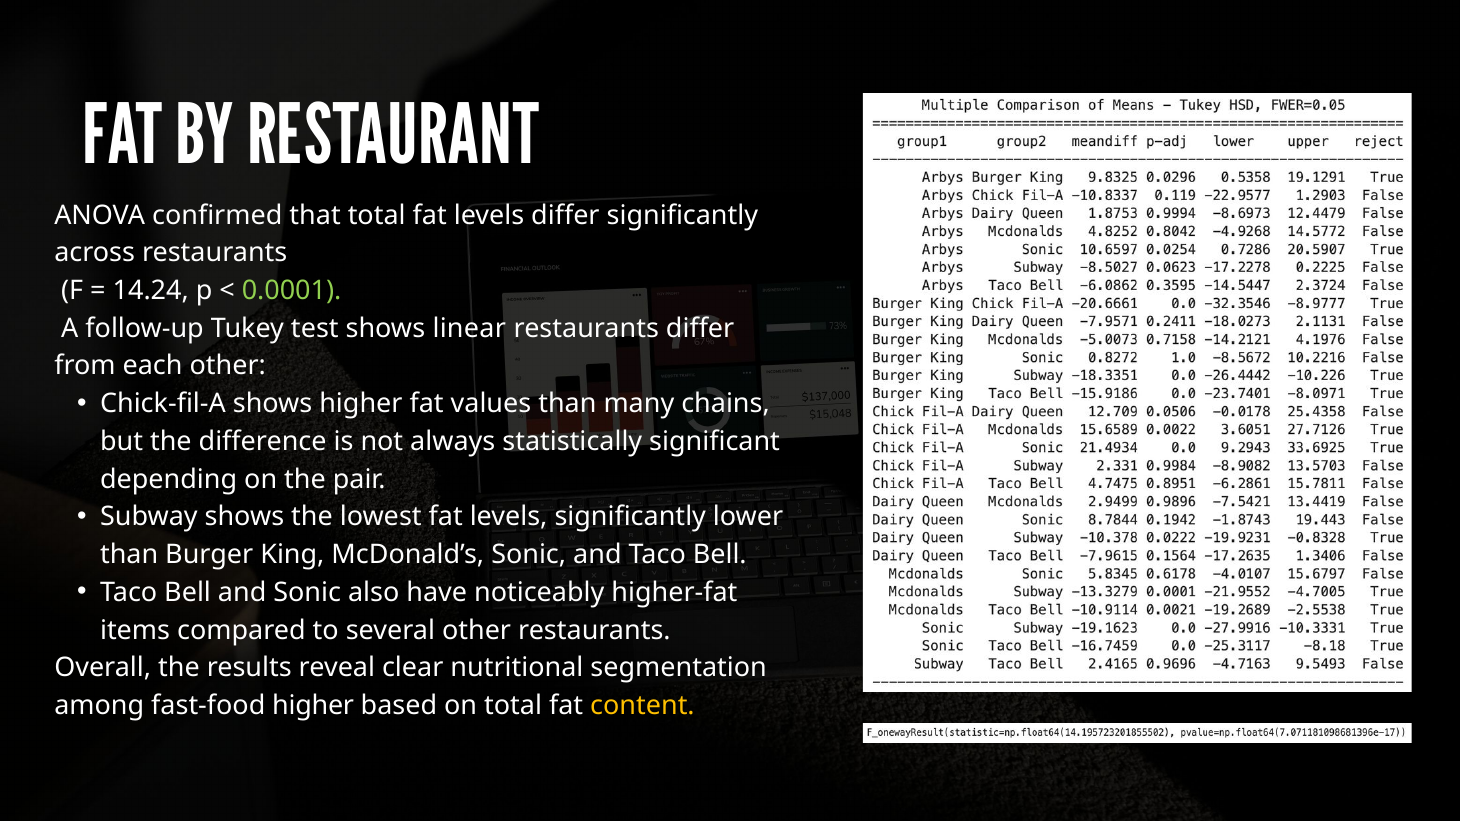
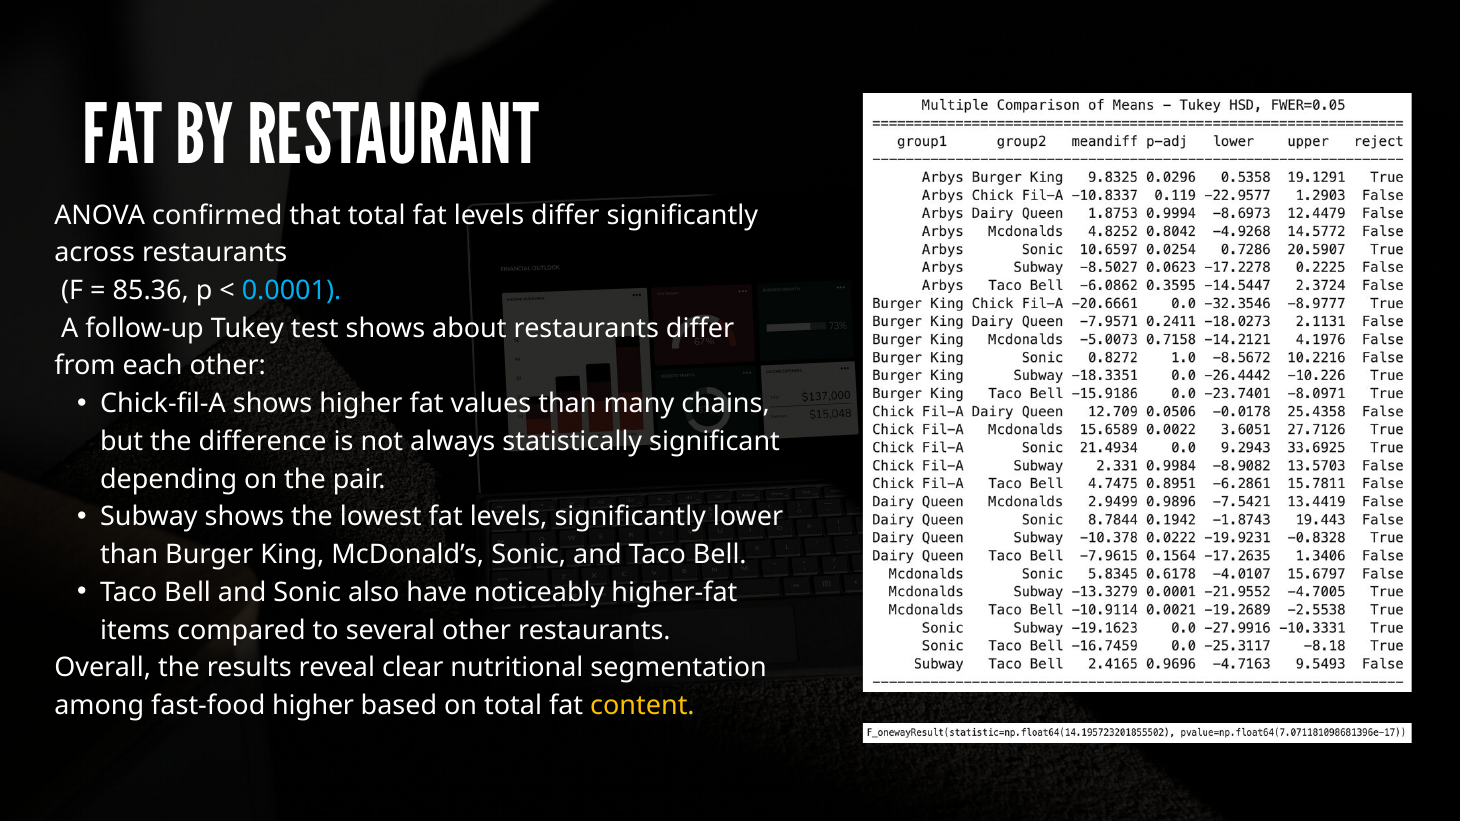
14.24: 14.24 -> 85.36
0.0001 colour: light green -> light blue
linear: linear -> about
